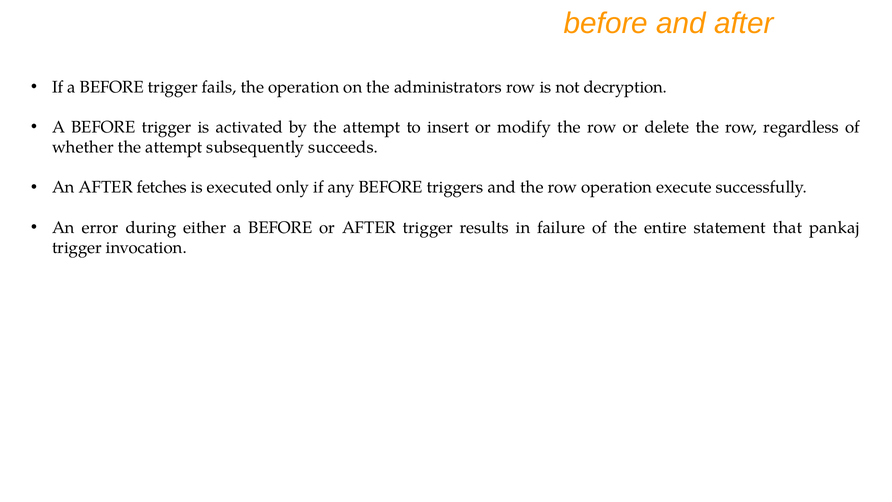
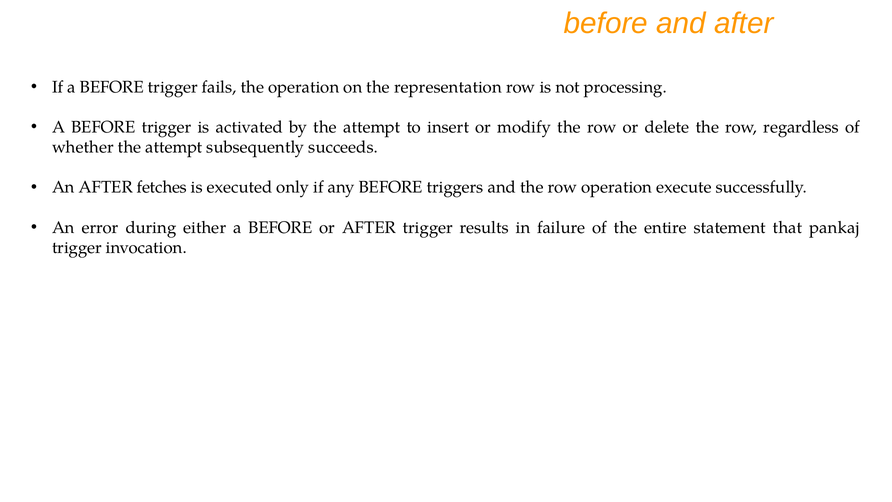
administrators: administrators -> representation
decryption: decryption -> processing
